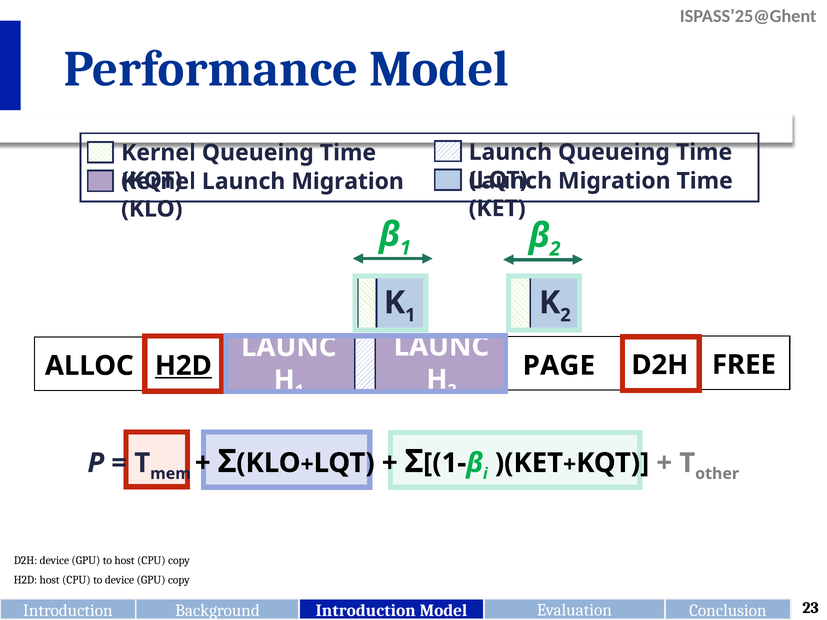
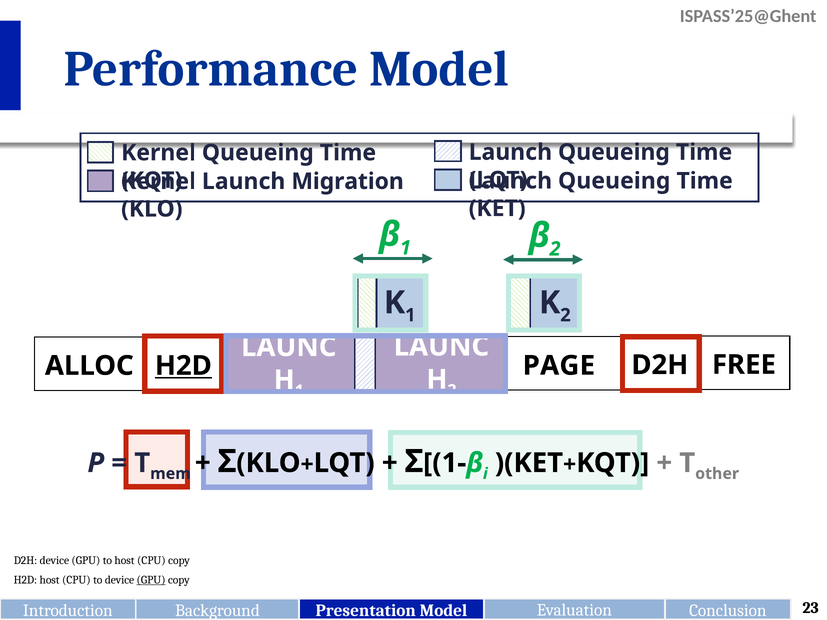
Migration at (614, 181): Migration -> Queueing
GPU at (151, 580) underline: none -> present
Background Introduction: Introduction -> Presentation
